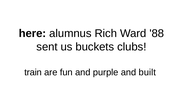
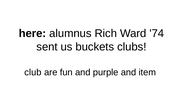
88: 88 -> 74
train: train -> club
built: built -> item
